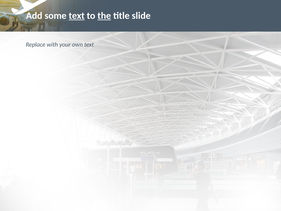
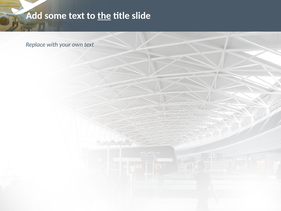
text at (77, 16) underline: present -> none
